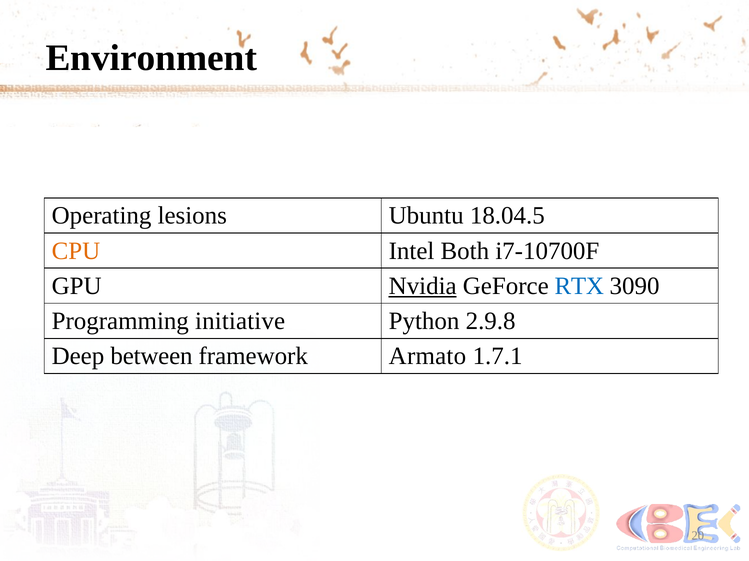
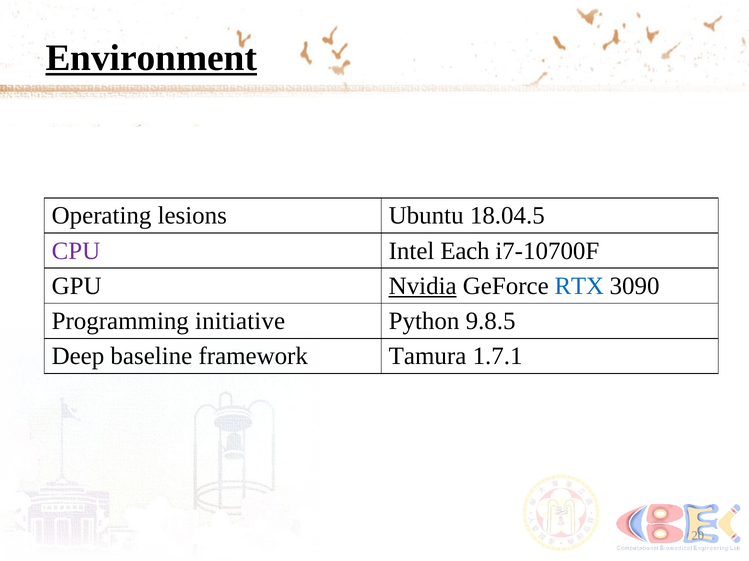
Environment underline: none -> present
CPU colour: orange -> purple
Both: Both -> Each
2.9.8: 2.9.8 -> 9.8.5
between: between -> baseline
Armato: Armato -> Tamura
